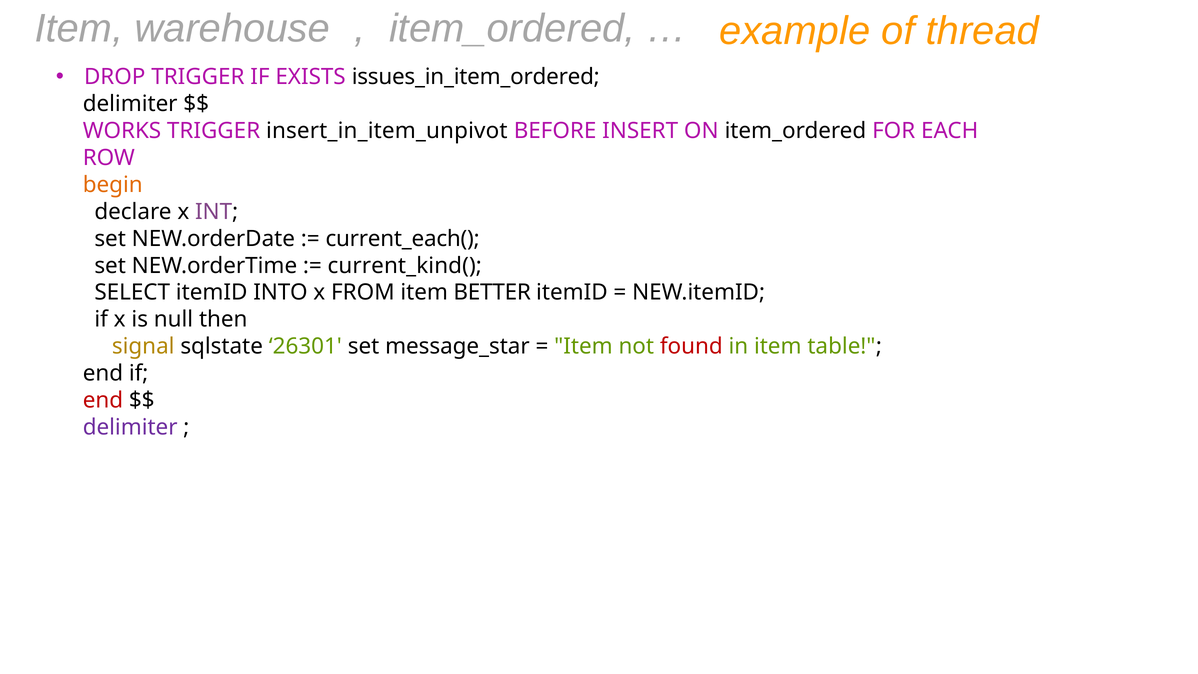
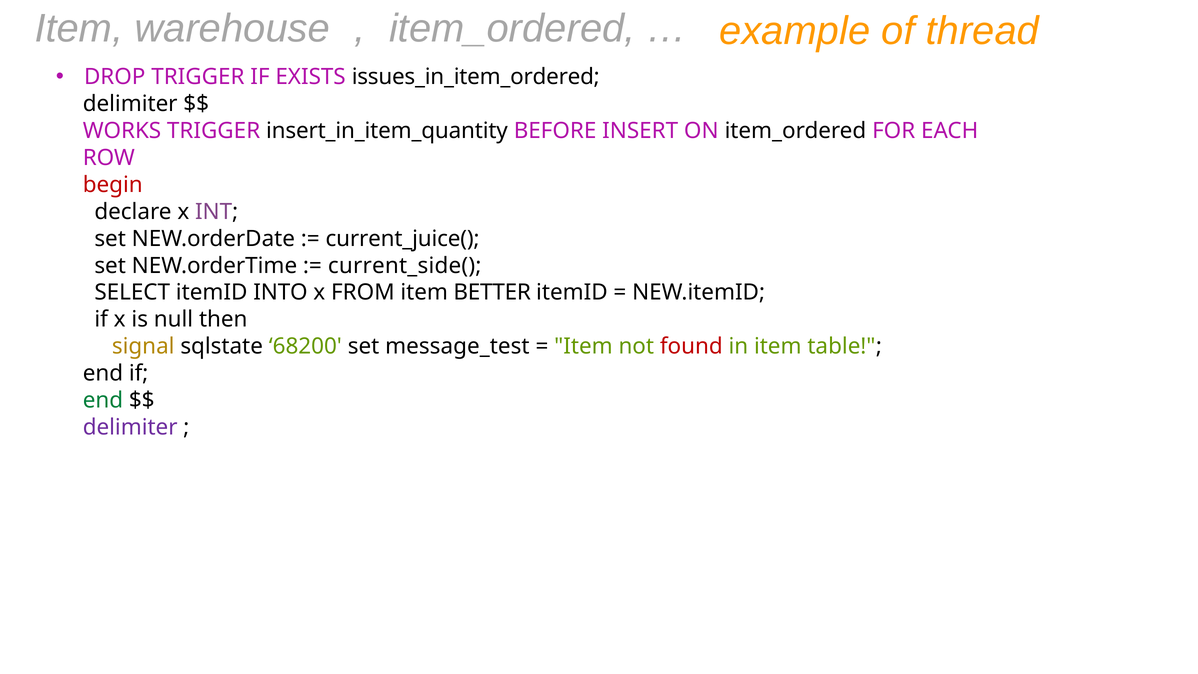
insert_in_item_unpivot: insert_in_item_unpivot -> insert_in_item_quantity
begin colour: orange -> red
current_each(: current_each( -> current_juice(
current_kind(: current_kind( -> current_side(
26301: 26301 -> 68200
message_star: message_star -> message_test
end at (103, 400) colour: red -> green
